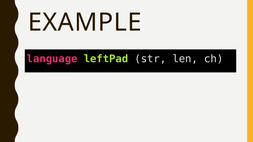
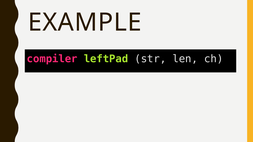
language: language -> compiler
